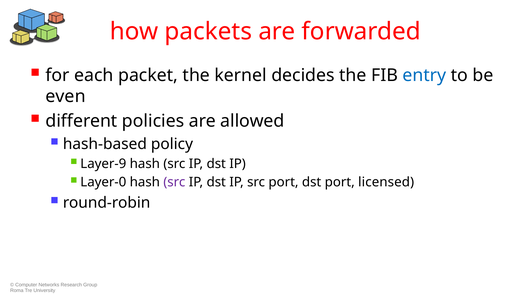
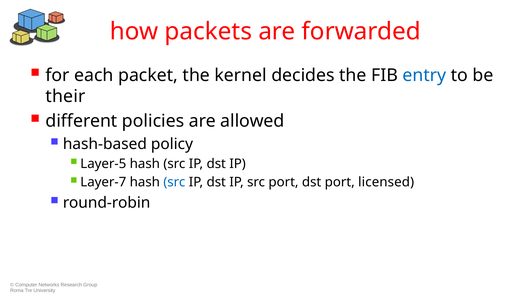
even: even -> their
Layer-9: Layer-9 -> Layer-5
Layer-0: Layer-0 -> Layer-7
src at (174, 183) colour: purple -> blue
